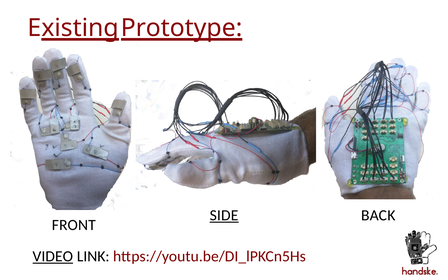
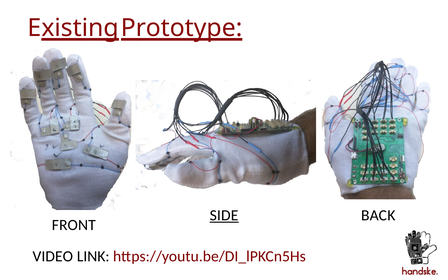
VIDEO underline: present -> none
